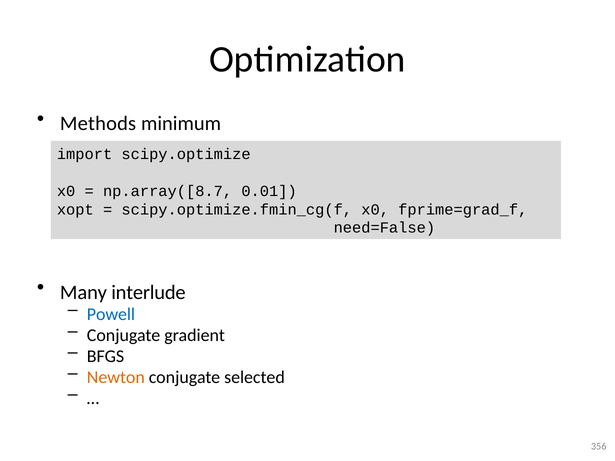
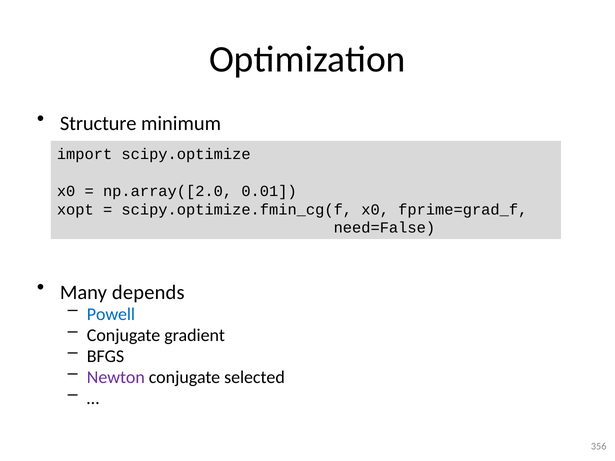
Methods: Methods -> Structure
np.array([8.7: np.array([8.7 -> np.array([2.0
interlude: interlude -> depends
Newton colour: orange -> purple
